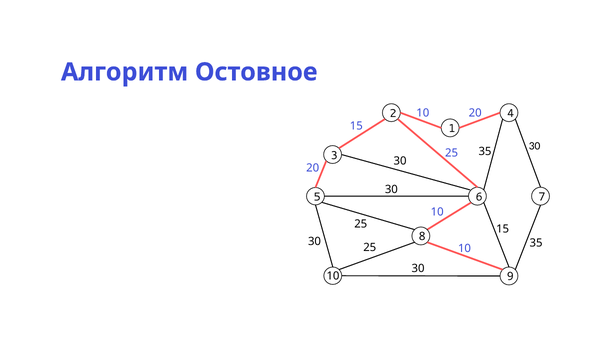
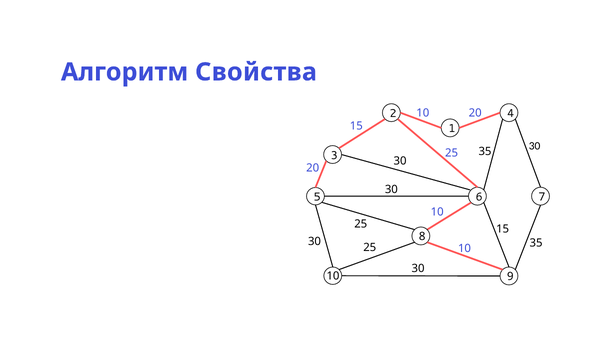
Остовное: Остовное -> Свойства
